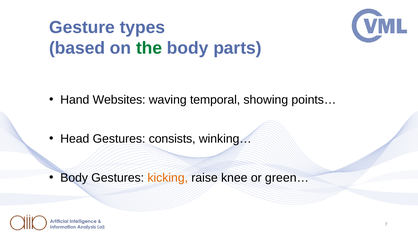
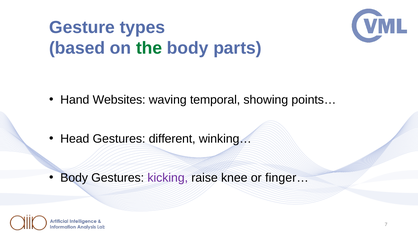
consists: consists -> different
kicking colour: orange -> purple
green…: green… -> finger…
